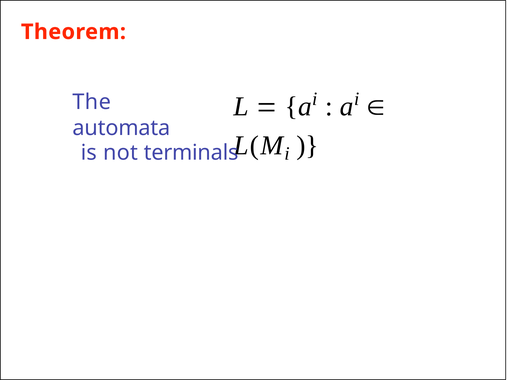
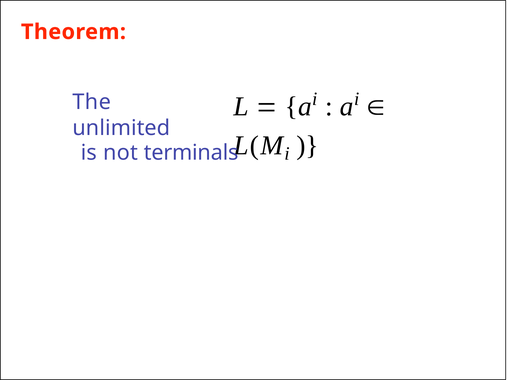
automata: automata -> unlimited
